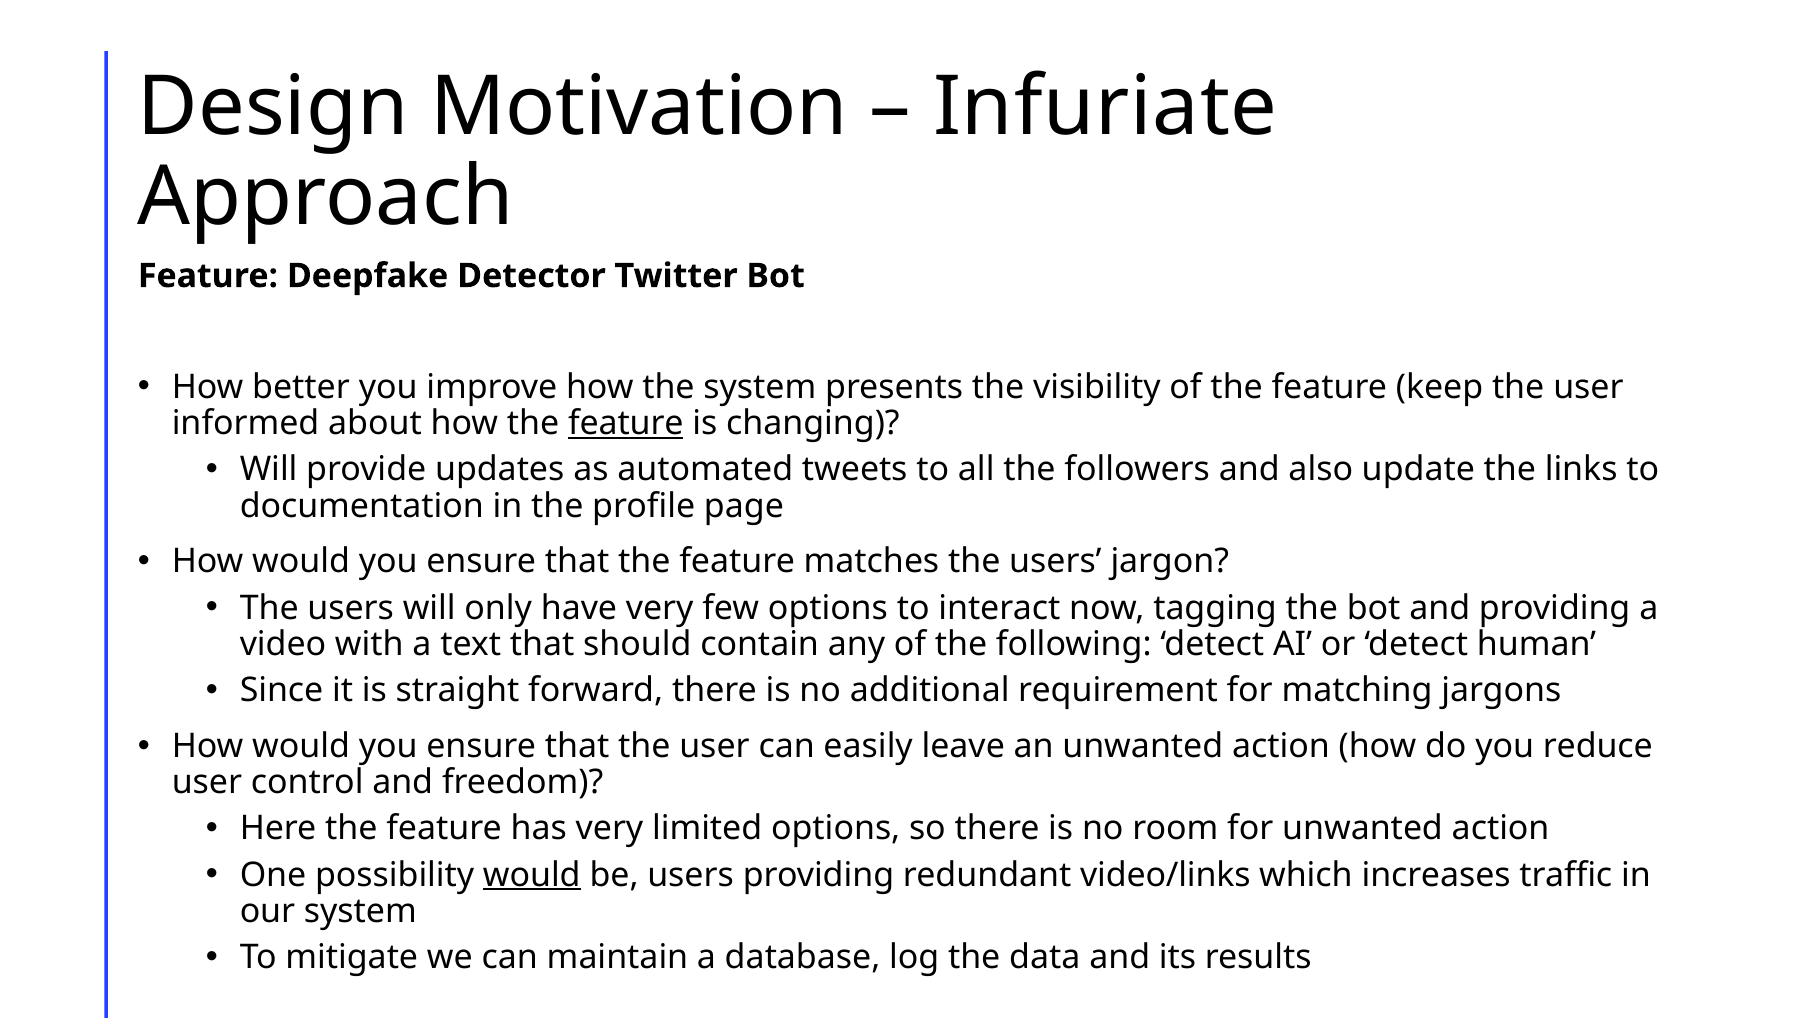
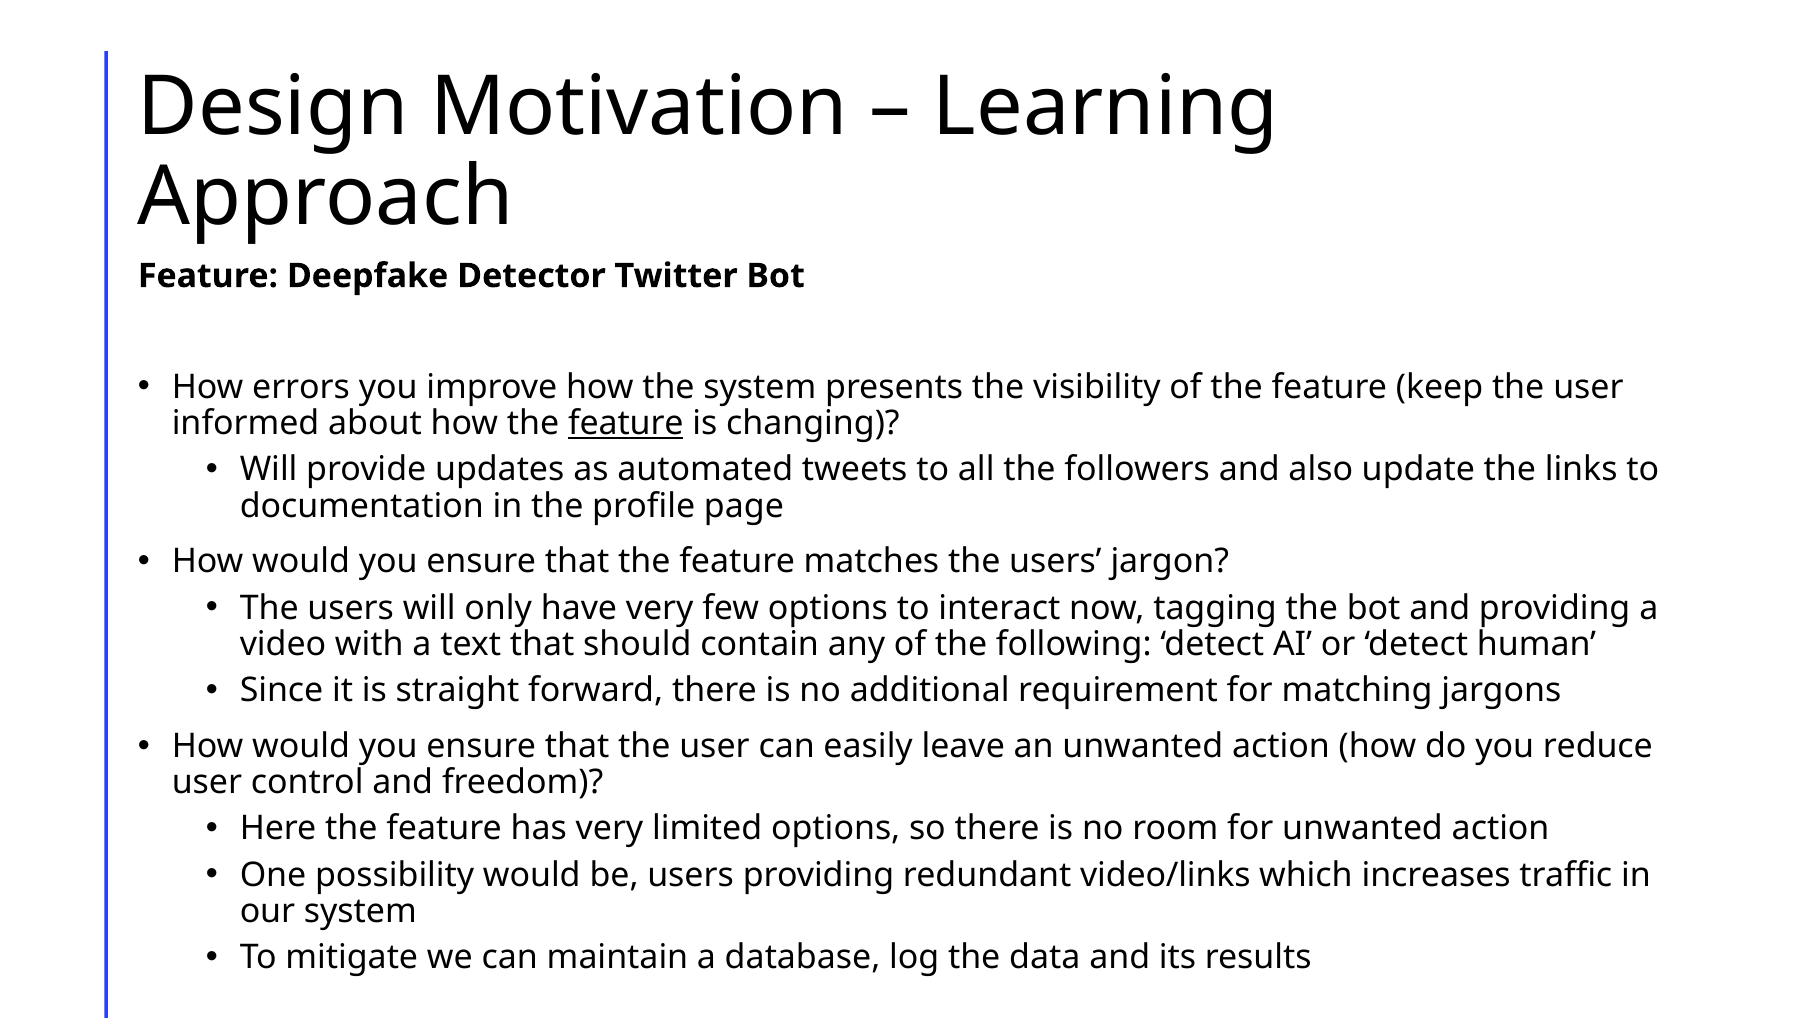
Infuriate: Infuriate -> Learning
better: better -> errors
would at (532, 875) underline: present -> none
